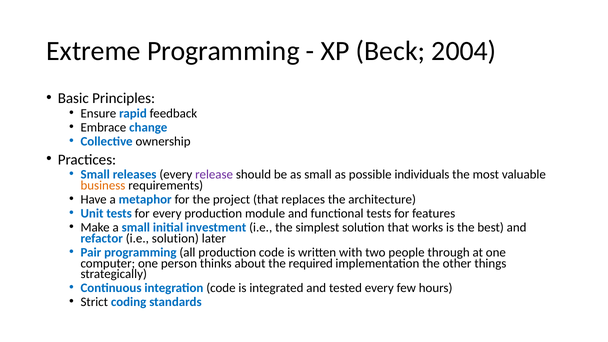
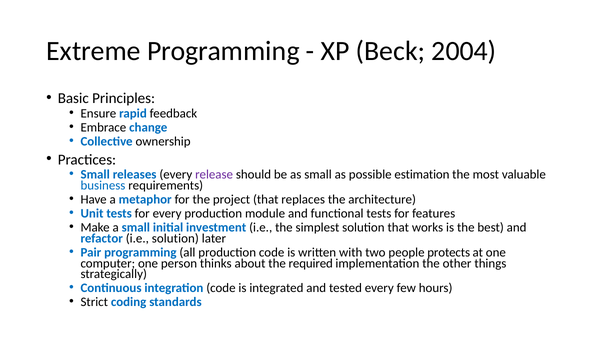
individuals: individuals -> estimation
business colour: orange -> blue
through: through -> protects
